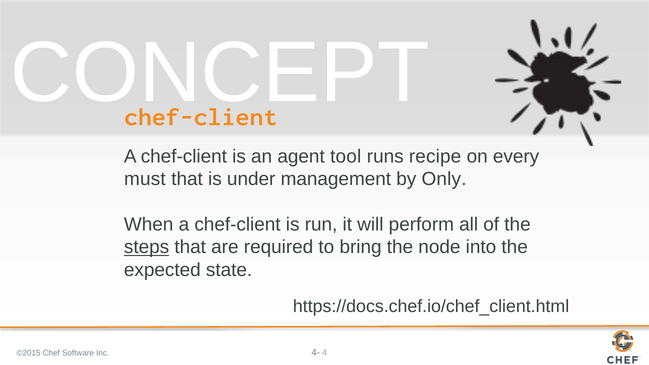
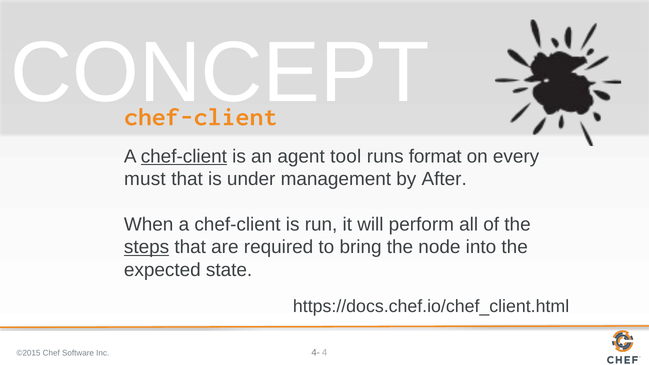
chef-client at (184, 156) underline: none -> present
recipe: recipe -> format
Only: Only -> After
